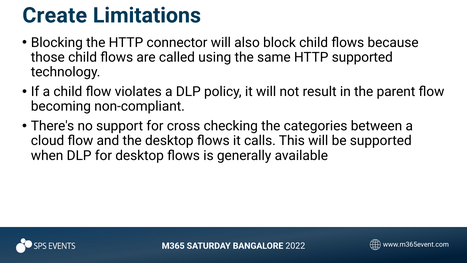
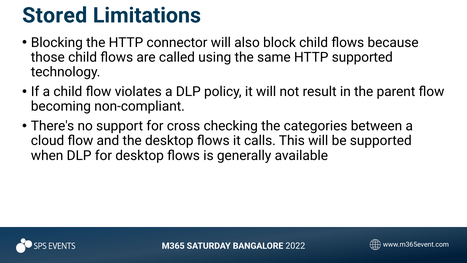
Create: Create -> Stored
